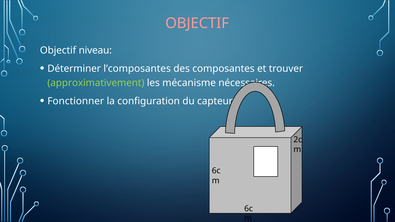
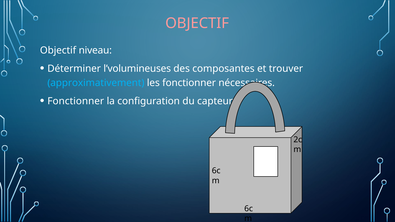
l’composantes: l’composantes -> l’volumineuses
approximativement colour: light green -> light blue
les mécanisme: mécanisme -> fonctionner
